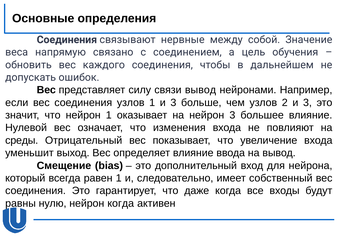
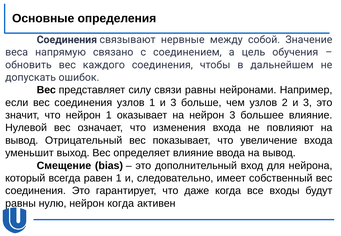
связи вывод: вывод -> равны
среды at (22, 140): среды -> вывод
